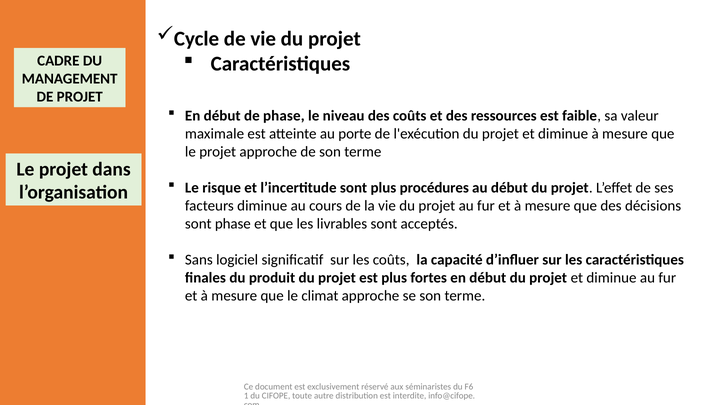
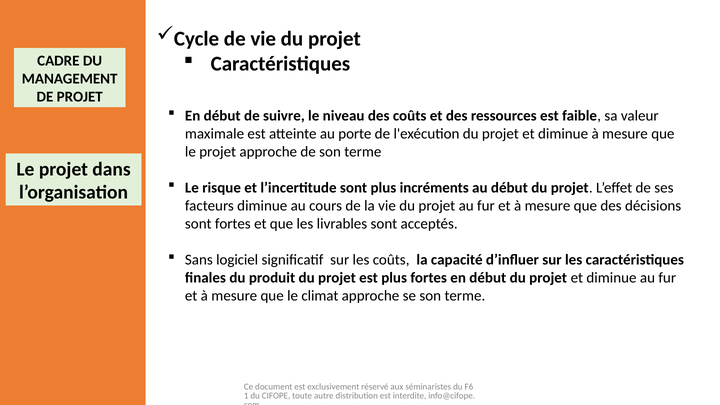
de phase: phase -> suivre
procédures: procédures -> incréments
sont phase: phase -> fortes
